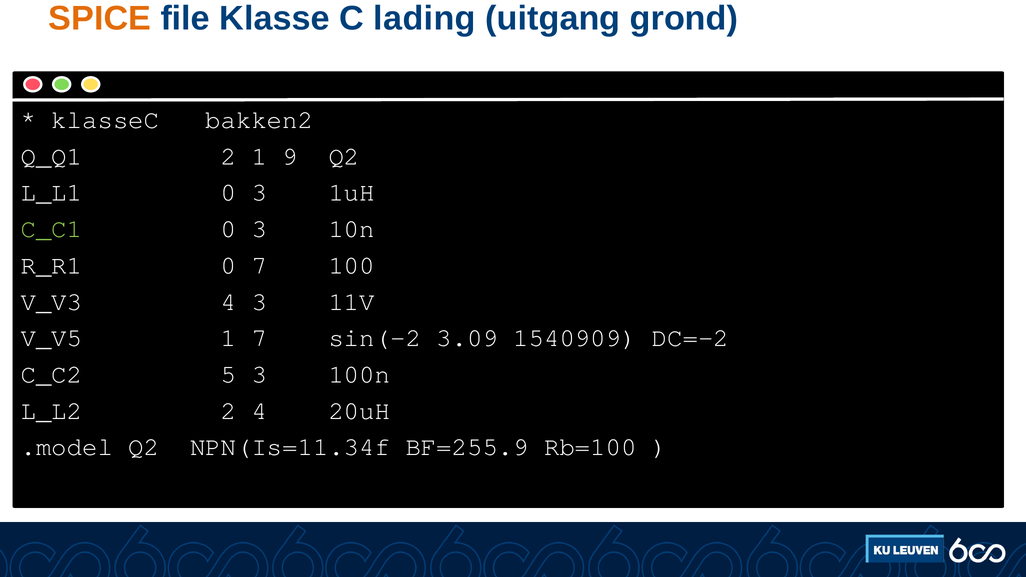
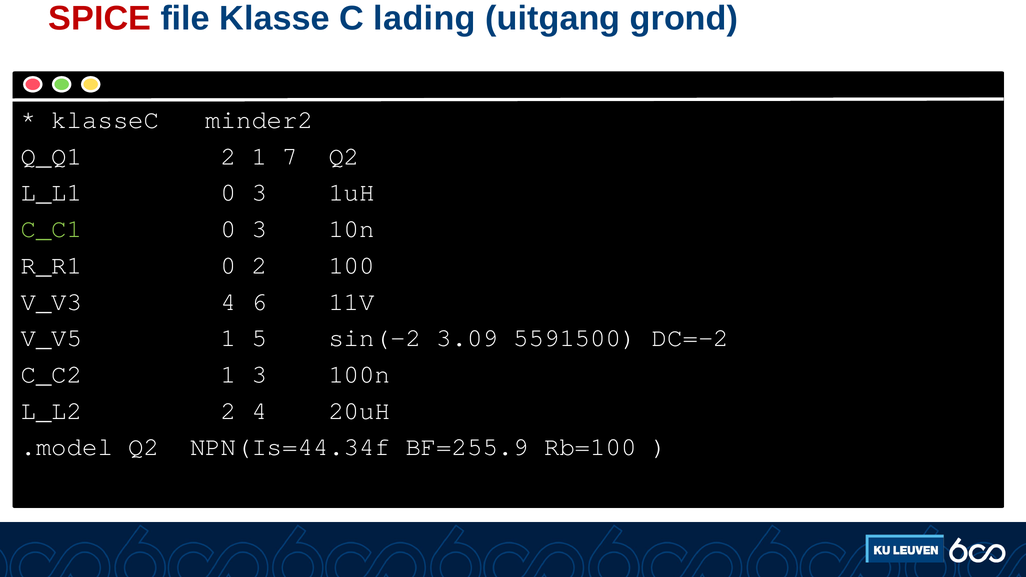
SPICE colour: orange -> red
bakken2: bakken2 -> minder2
9: 9 -> 7
0 7: 7 -> 2
4 3: 3 -> 6
1 7: 7 -> 5
1540909: 1540909 -> 5591500
C_C2 5: 5 -> 1
NPN(Is=11.34f: NPN(Is=11.34f -> NPN(Is=44.34f
